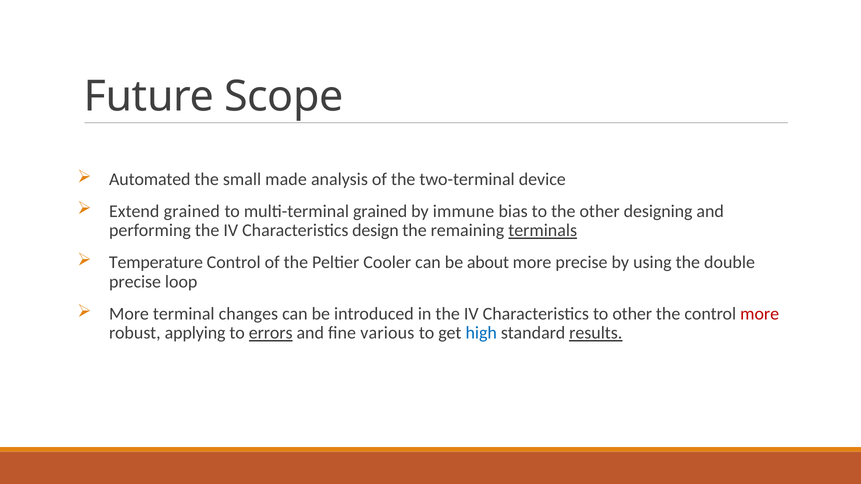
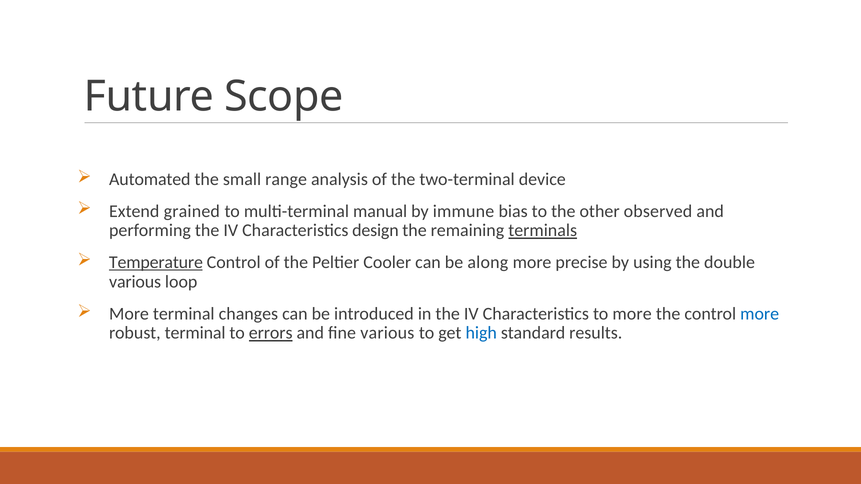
made: made -> range
multi-terminal grained: grained -> manual
designing: designing -> observed
Temperature underline: none -> present
about: about -> along
precise at (135, 282): precise -> various
to other: other -> more
more at (760, 314) colour: red -> blue
robust applying: applying -> terminal
results underline: present -> none
